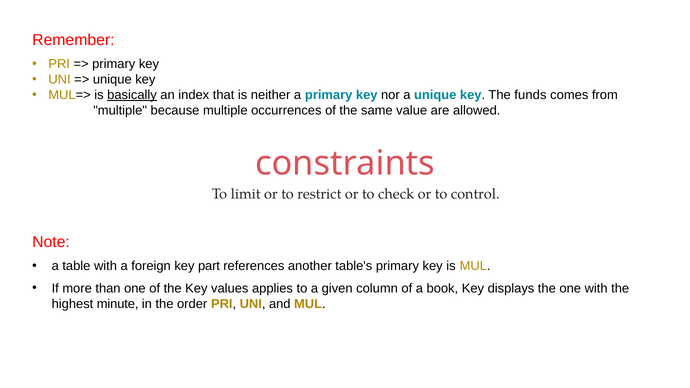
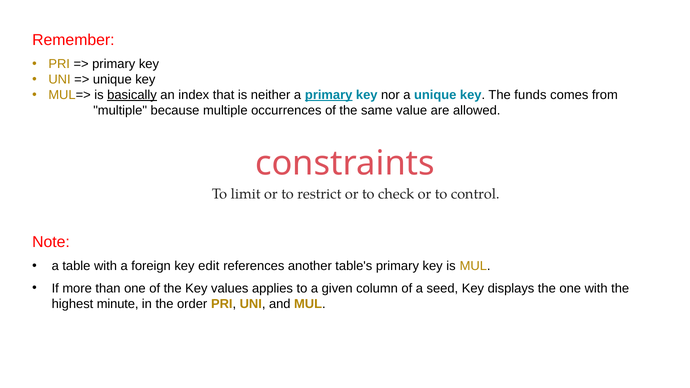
primary at (329, 95) underline: none -> present
part: part -> edit
book: book -> seed
